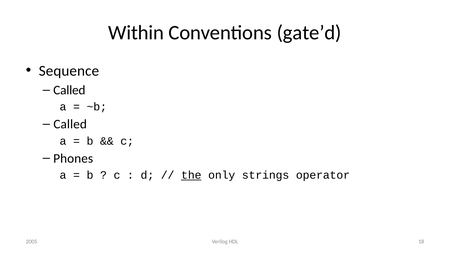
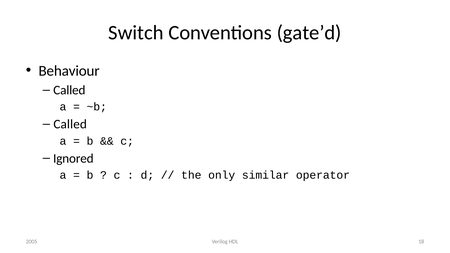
Within: Within -> Switch
Sequence: Sequence -> Behaviour
Phones: Phones -> Ignored
the underline: present -> none
strings: strings -> similar
